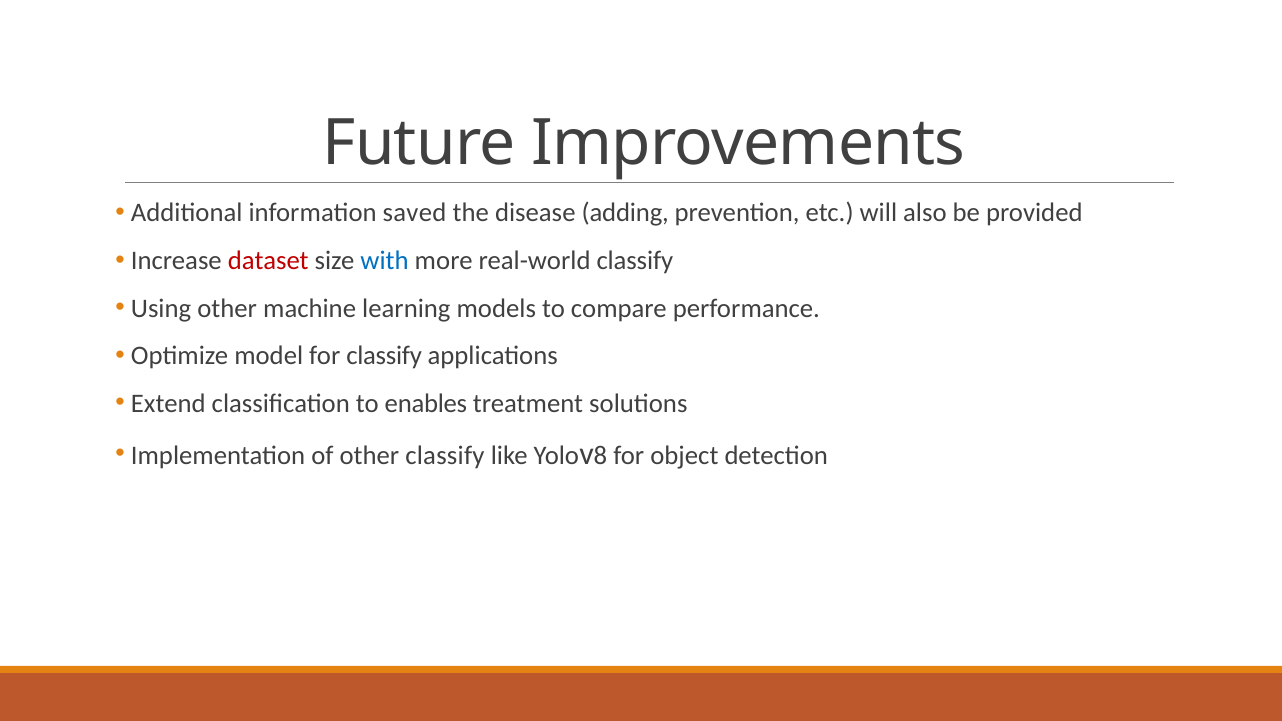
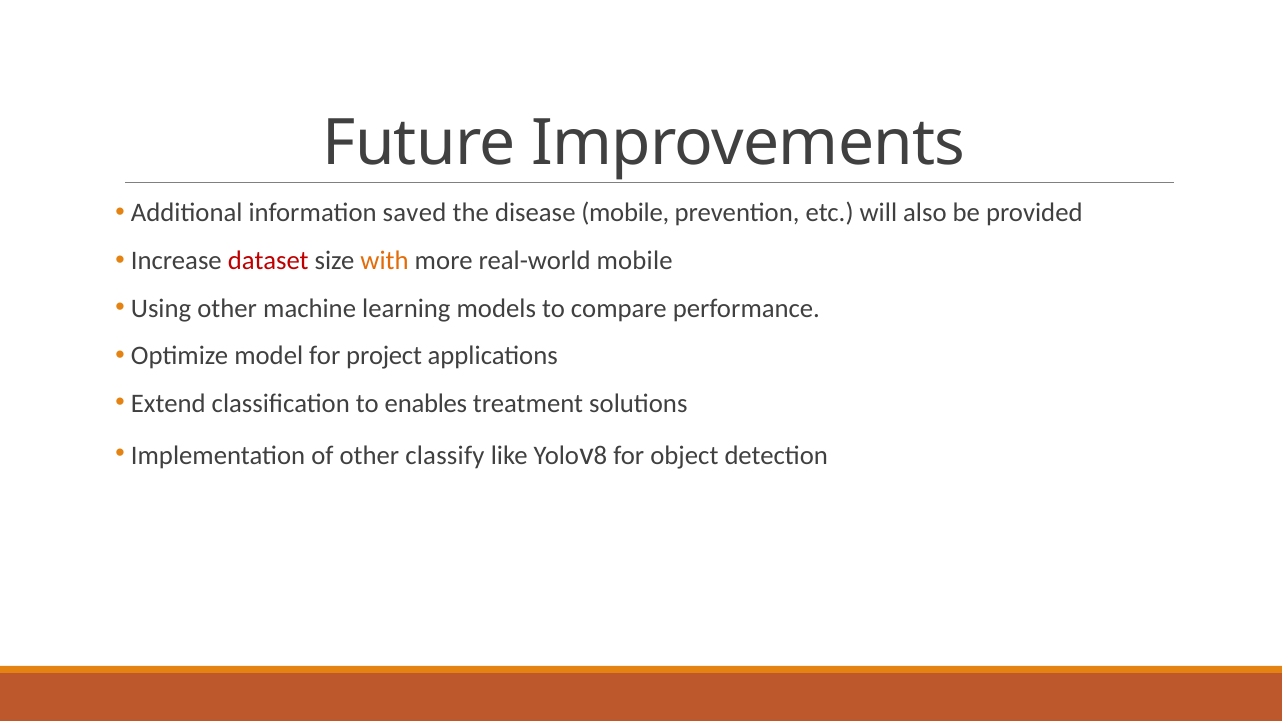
disease adding: adding -> mobile
with colour: blue -> orange
real-world classify: classify -> mobile
for classify: classify -> project
